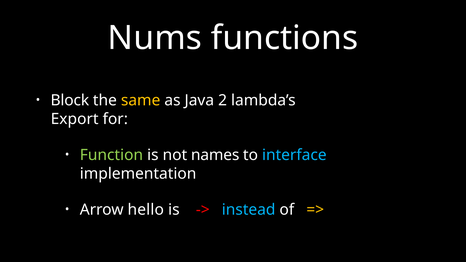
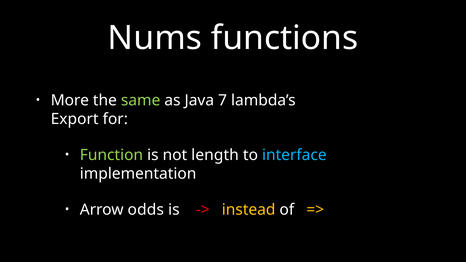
Block: Block -> More
same colour: yellow -> light green
2: 2 -> 7
names: names -> length
hello: hello -> odds
instead colour: light blue -> yellow
